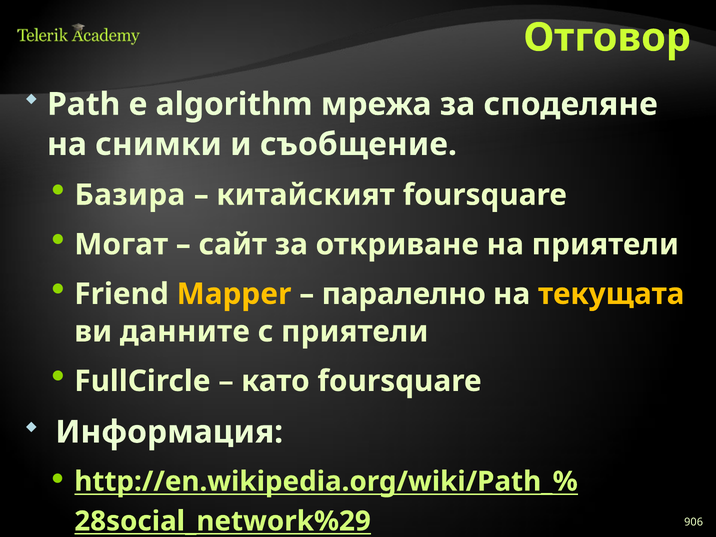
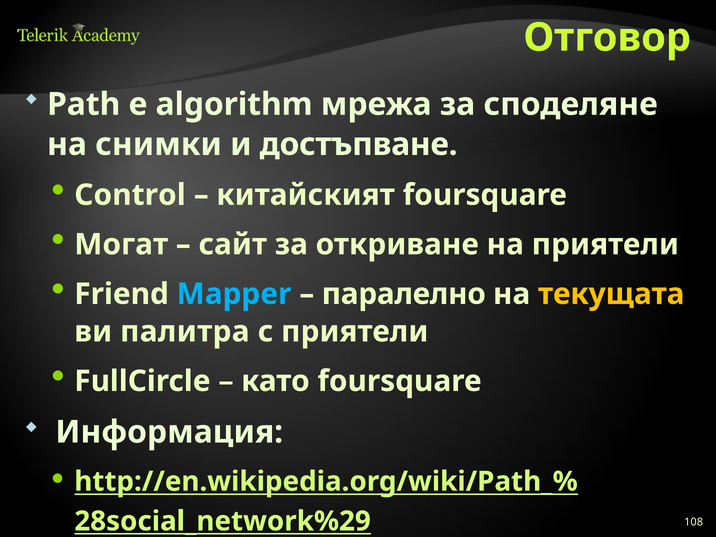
съобщение: съобщение -> достъпване
Базира: Базира -> Control
Mapper colour: yellow -> light blue
данните: данните -> палитра
906: 906 -> 108
